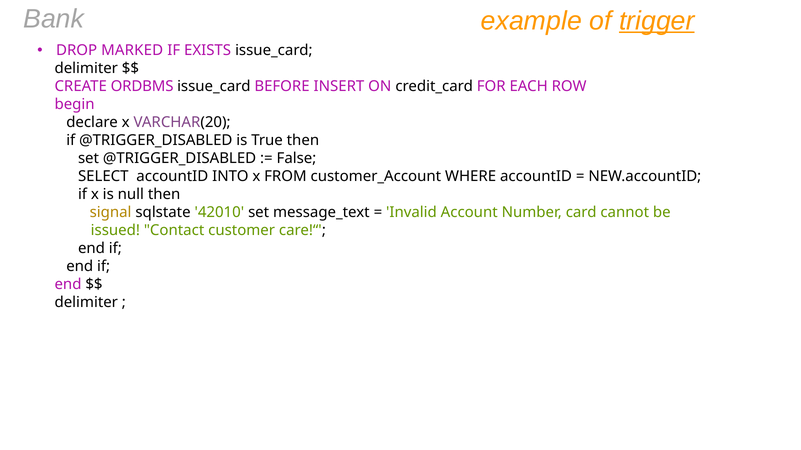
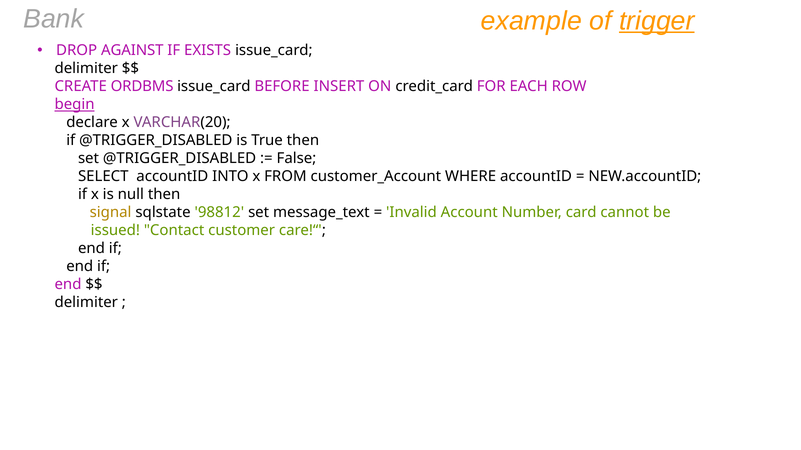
MARKED: MARKED -> AGAINST
begin underline: none -> present
42010: 42010 -> 98812
